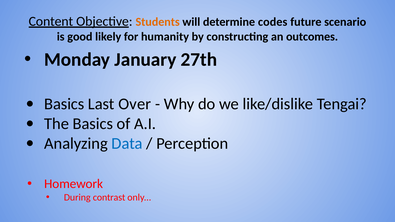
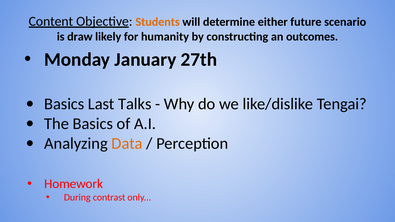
codes: codes -> either
good: good -> draw
Over: Over -> Talks
Data colour: blue -> orange
